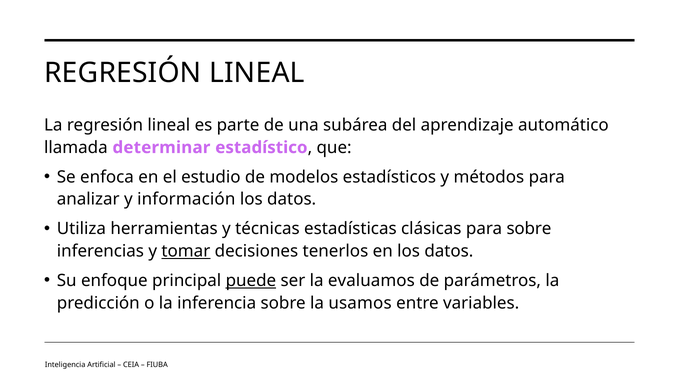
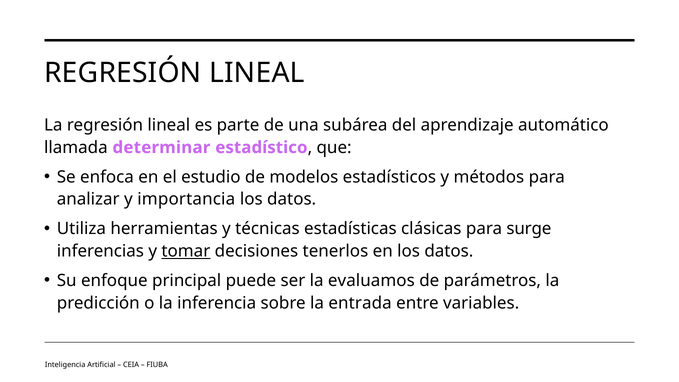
información: información -> importancia
para sobre: sobre -> surge
puede underline: present -> none
usamos: usamos -> entrada
